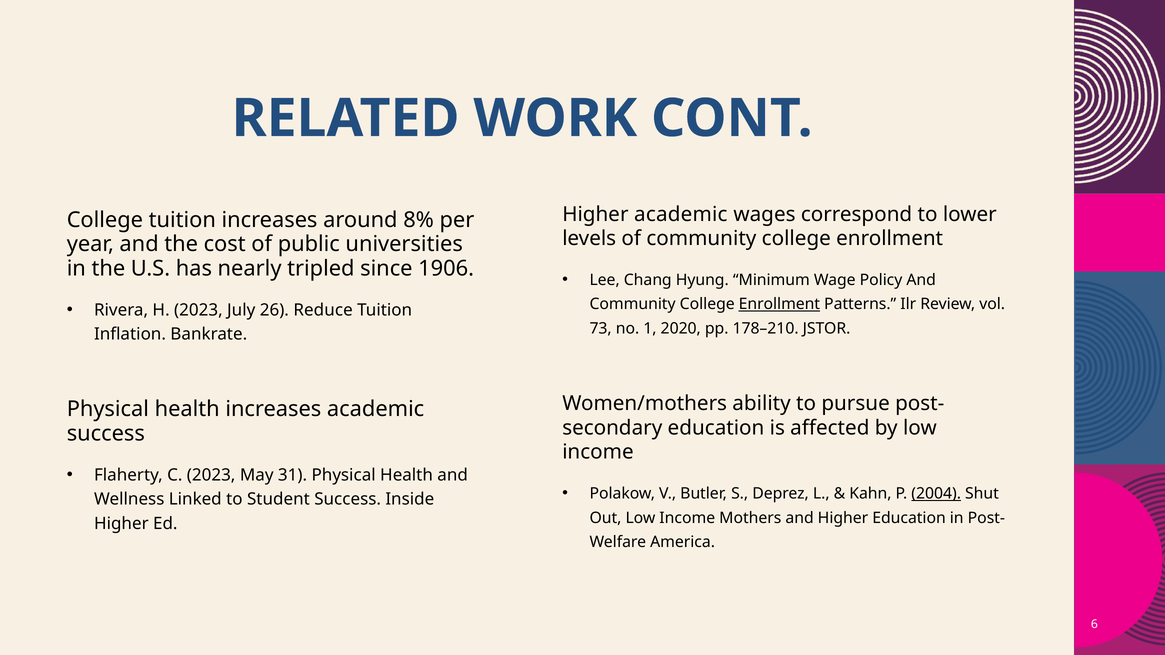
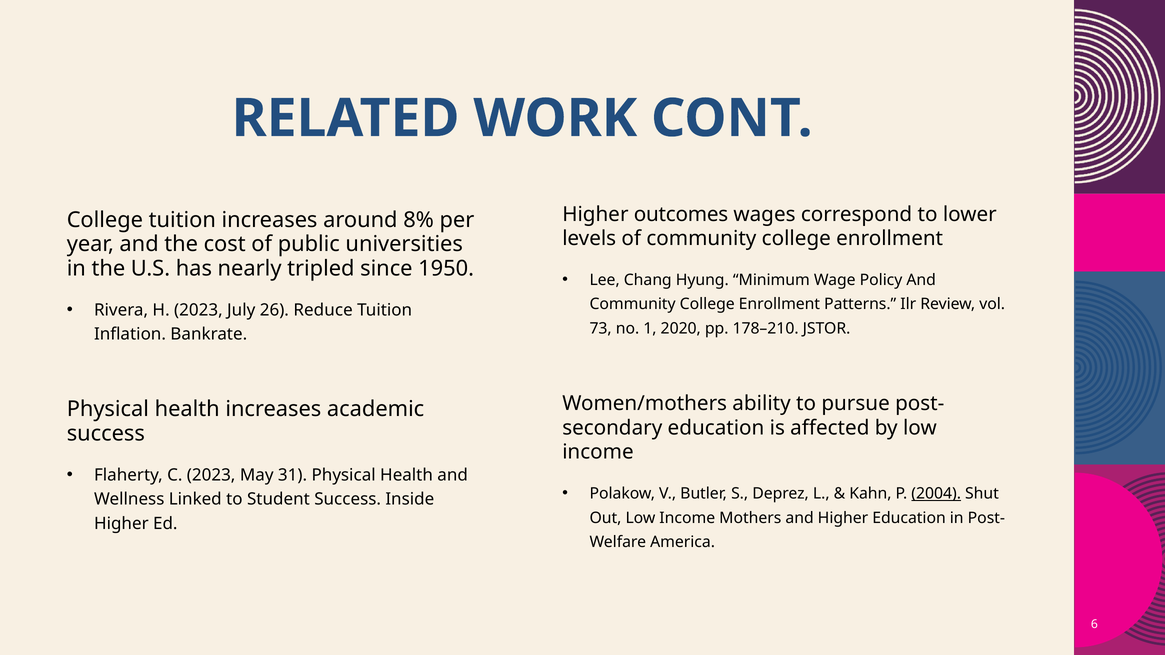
Higher academic: academic -> outcomes
1906: 1906 -> 1950
Enrollment at (779, 304) underline: present -> none
